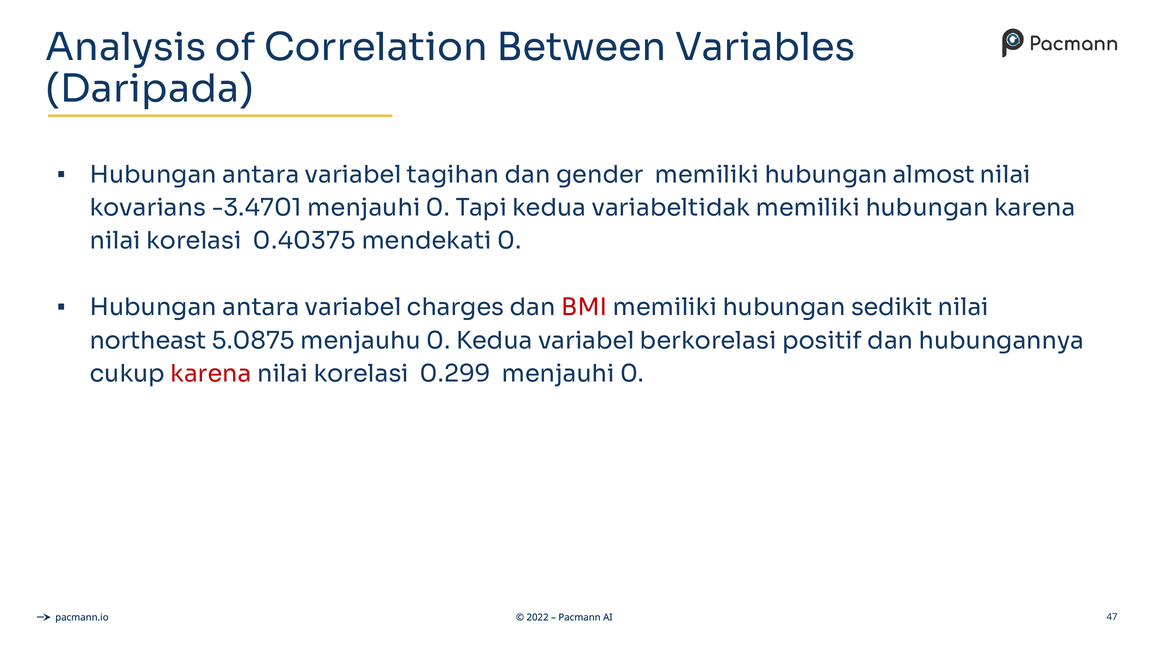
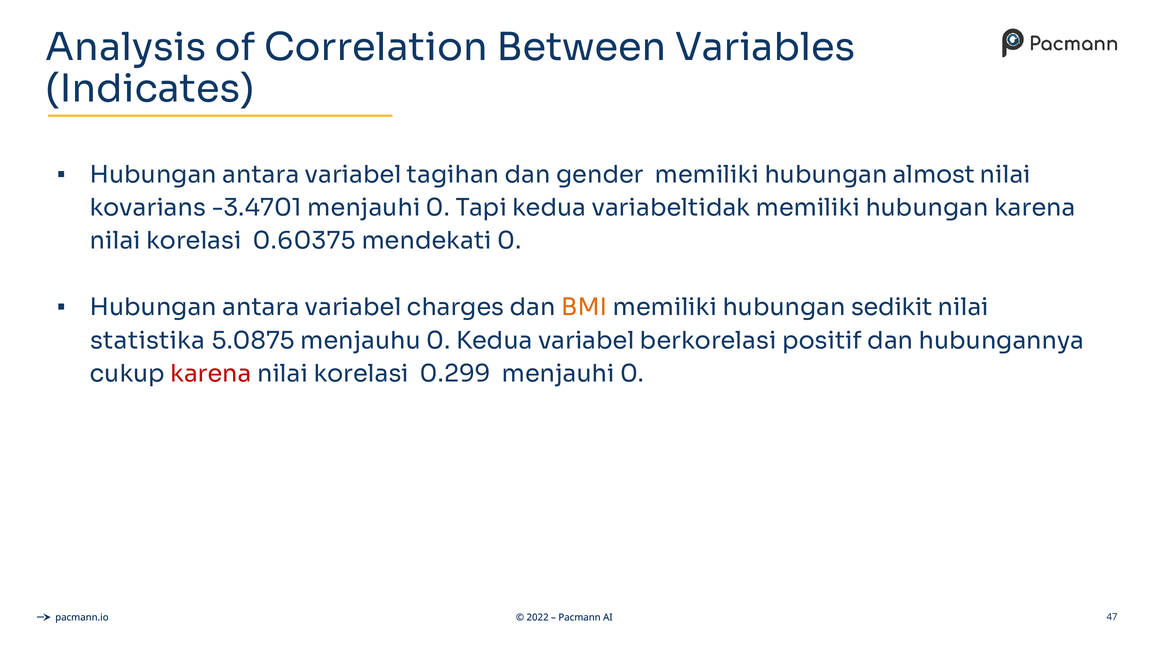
Daripada: Daripada -> Indicates
0.40375: 0.40375 -> 0.60375
BMI colour: red -> orange
northeast: northeast -> statistika
